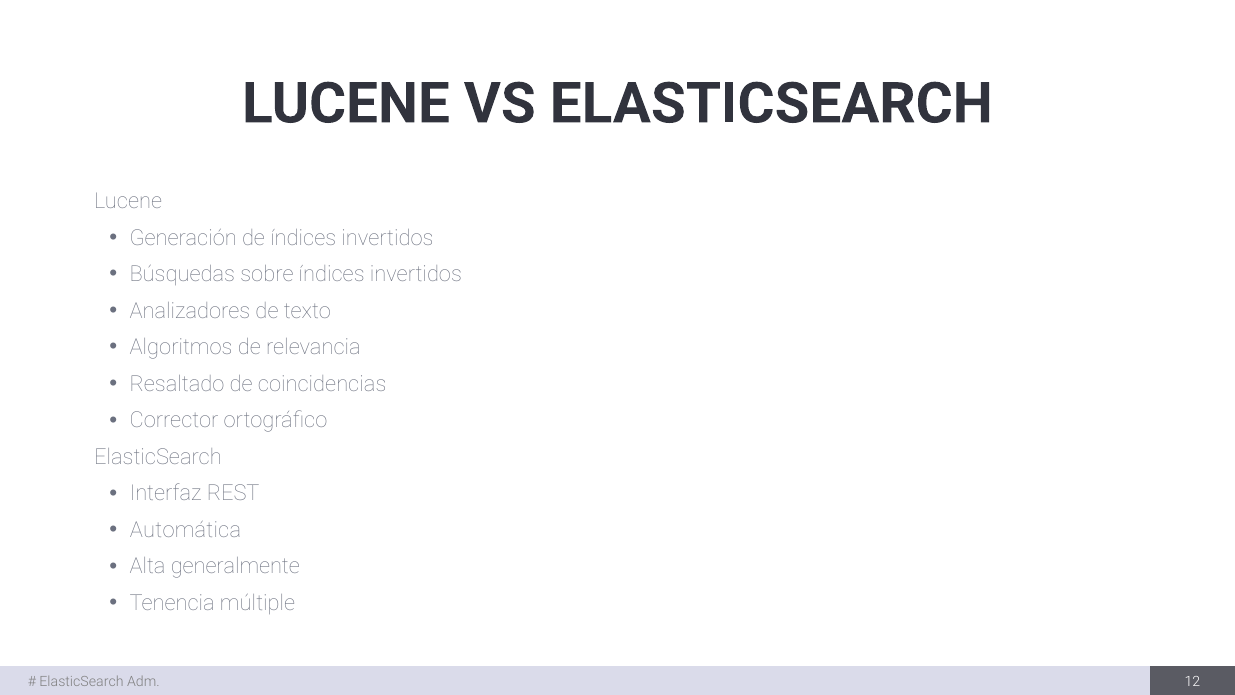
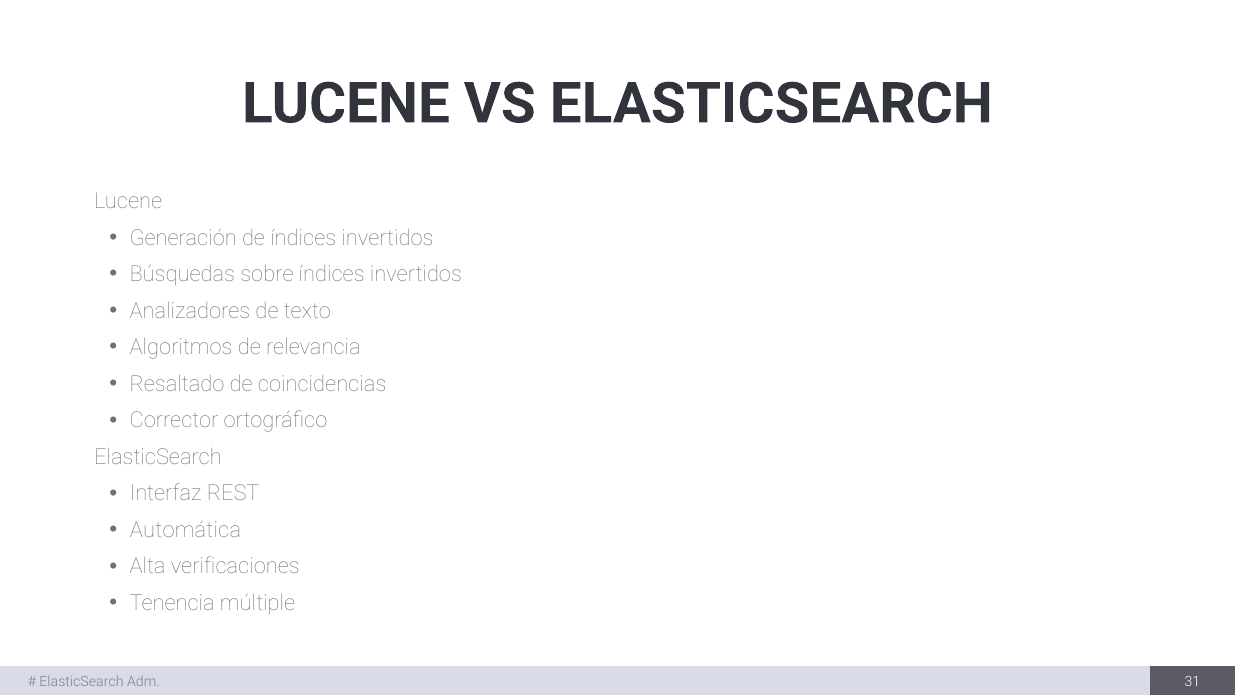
generalmente: generalmente -> verificaciones
12: 12 -> 31
